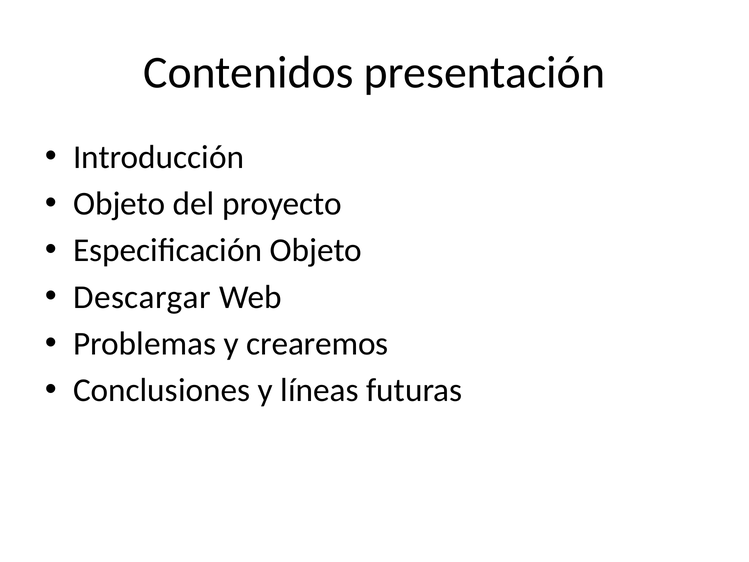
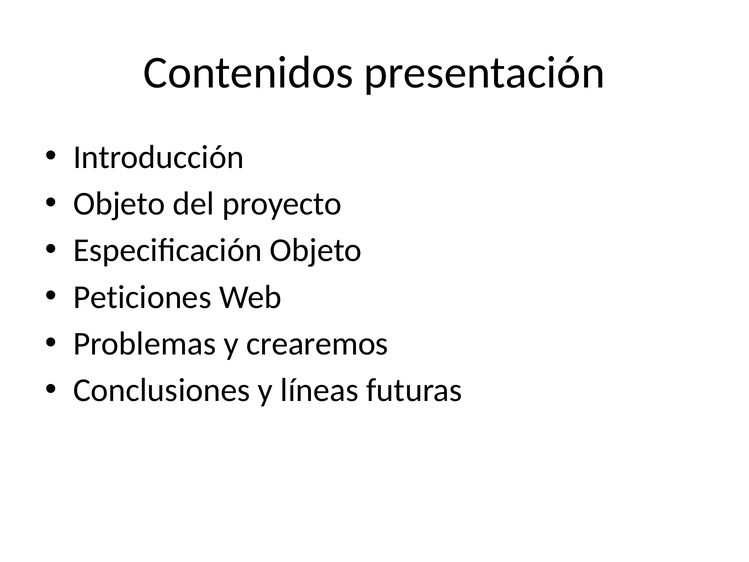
Descargar: Descargar -> Peticiones
